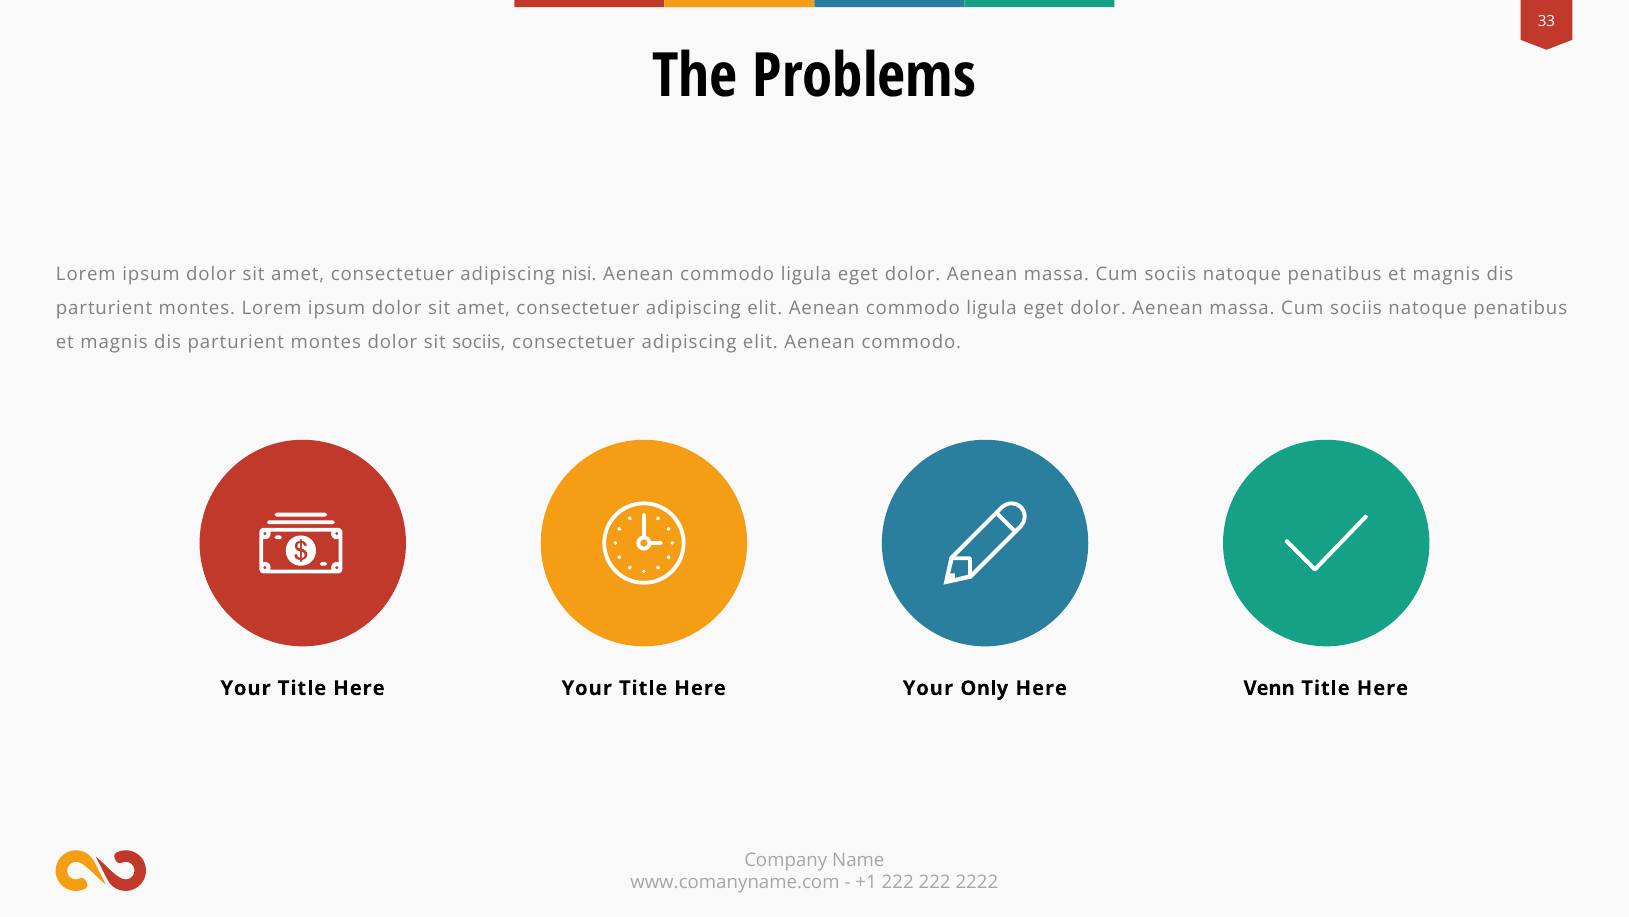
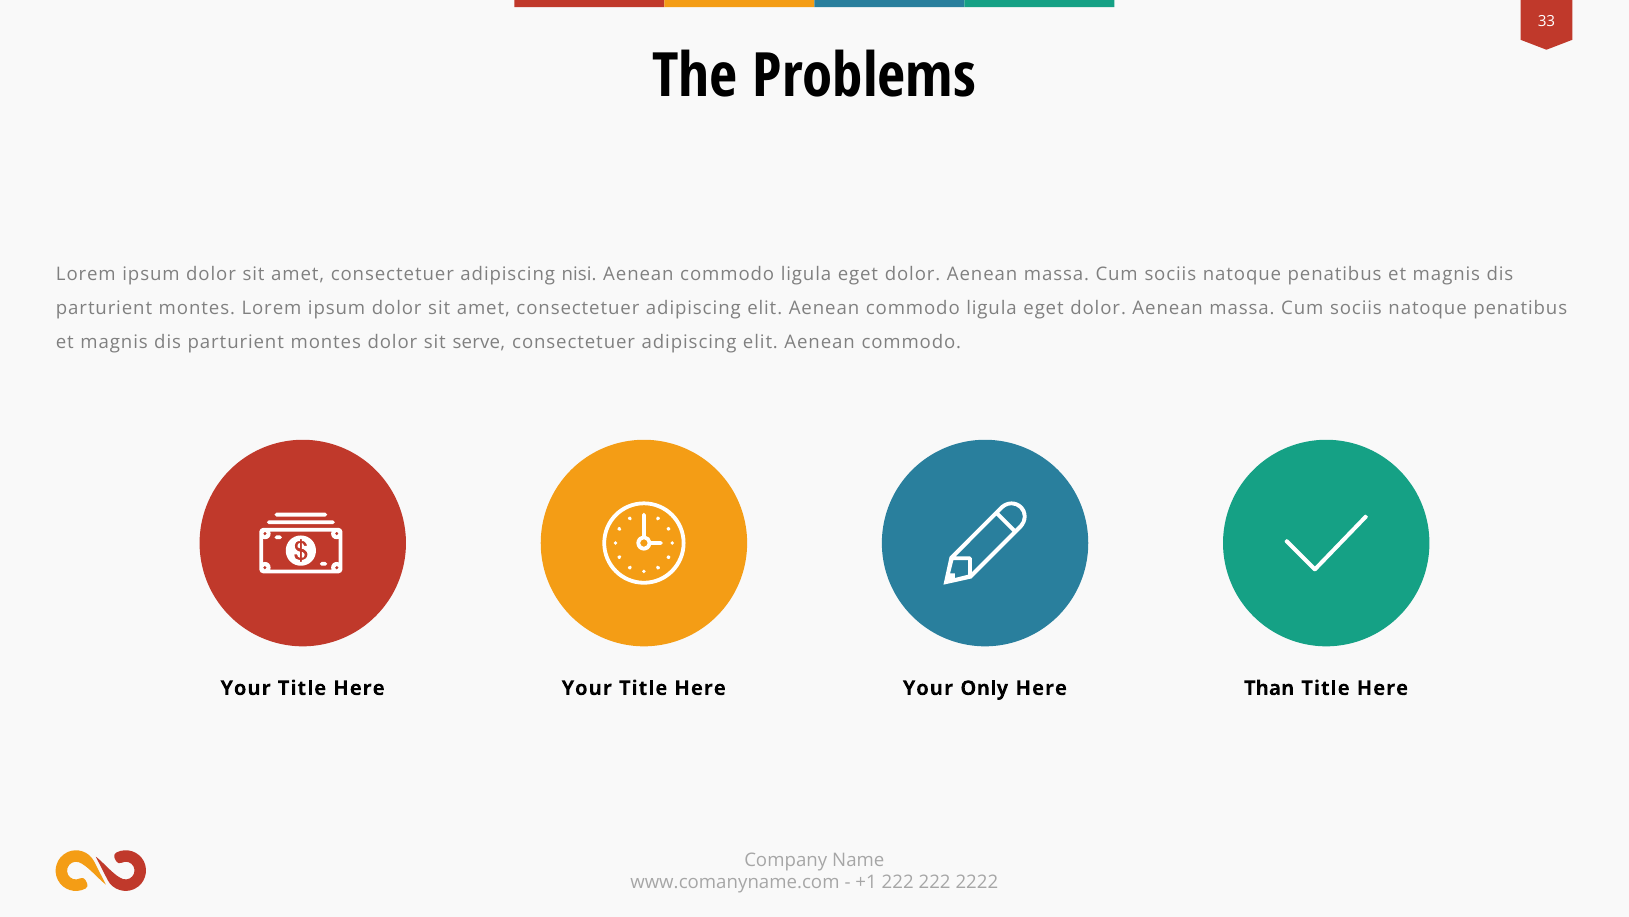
sit sociis: sociis -> serve
Venn: Venn -> Than
